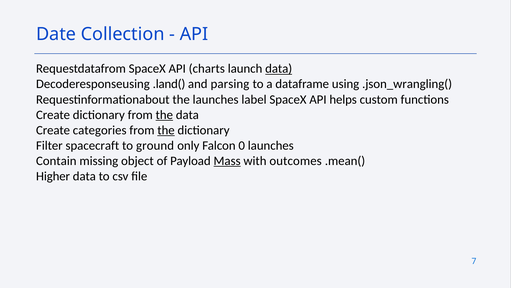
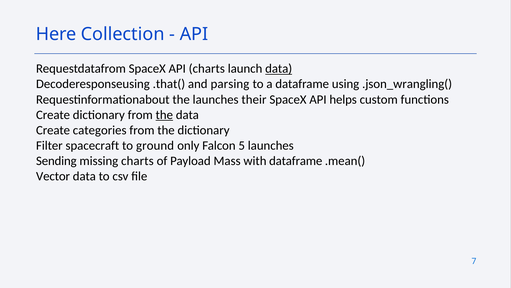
Date: Date -> Here
.land(: .land( -> .that(
label: label -> their
the at (166, 130) underline: present -> none
0: 0 -> 5
Contain: Contain -> Sending
missing object: object -> charts
Mass underline: present -> none
with outcomes: outcomes -> dataframe
Higher: Higher -> Vector
